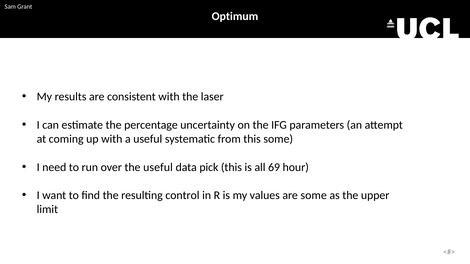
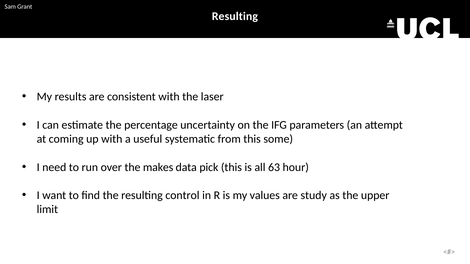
Optimum at (235, 16): Optimum -> Resulting
the useful: useful -> makes
69: 69 -> 63
are some: some -> study
